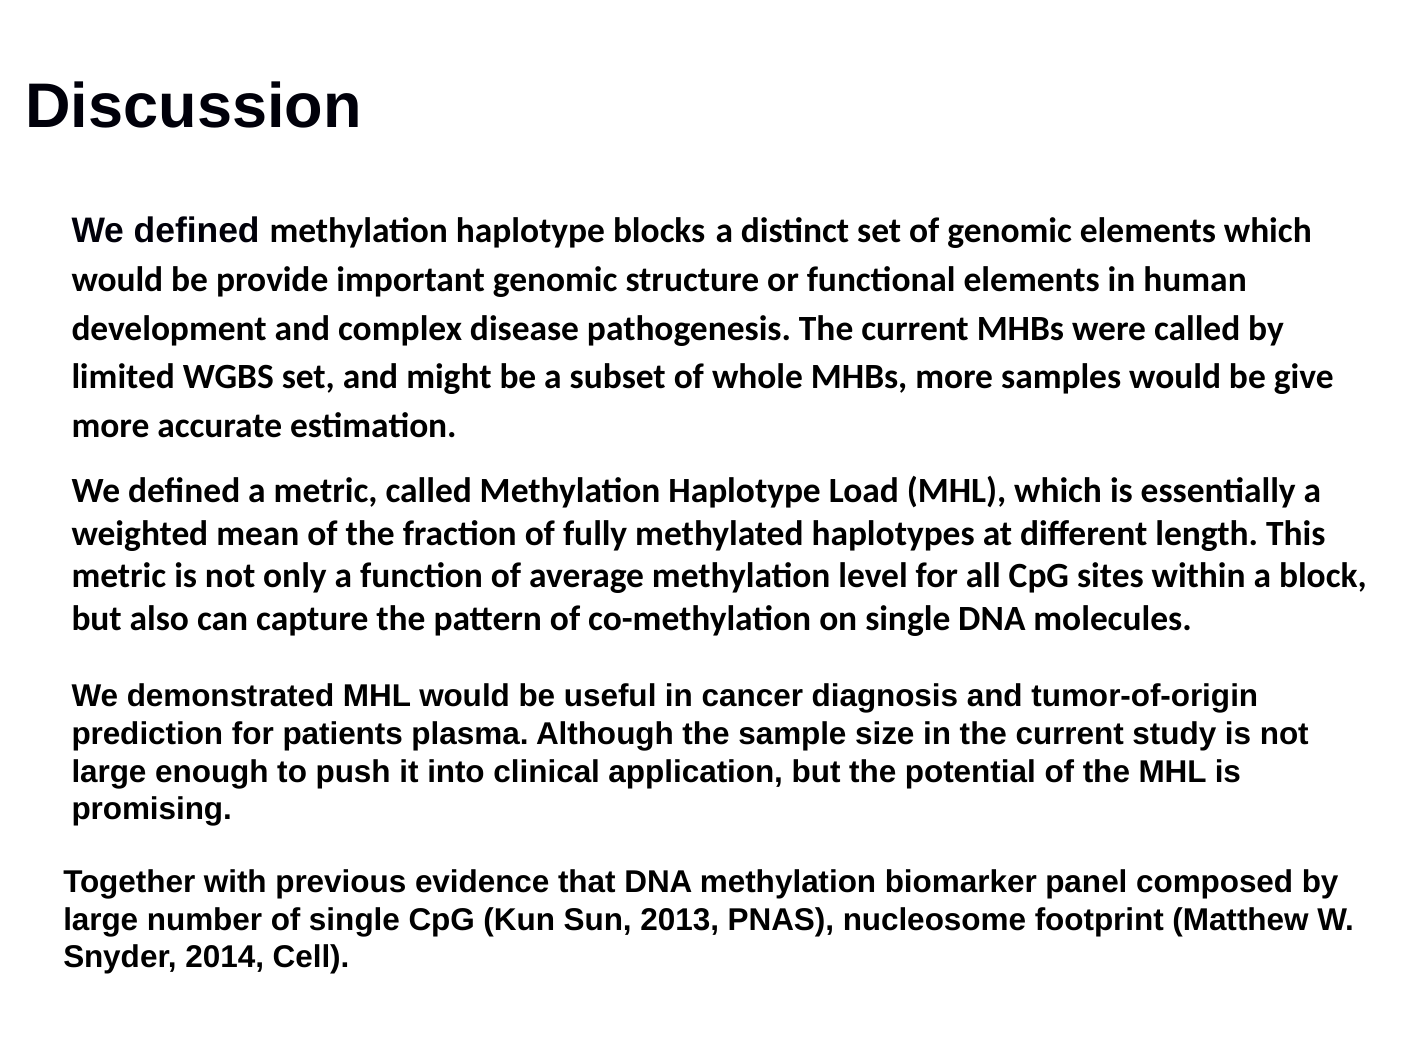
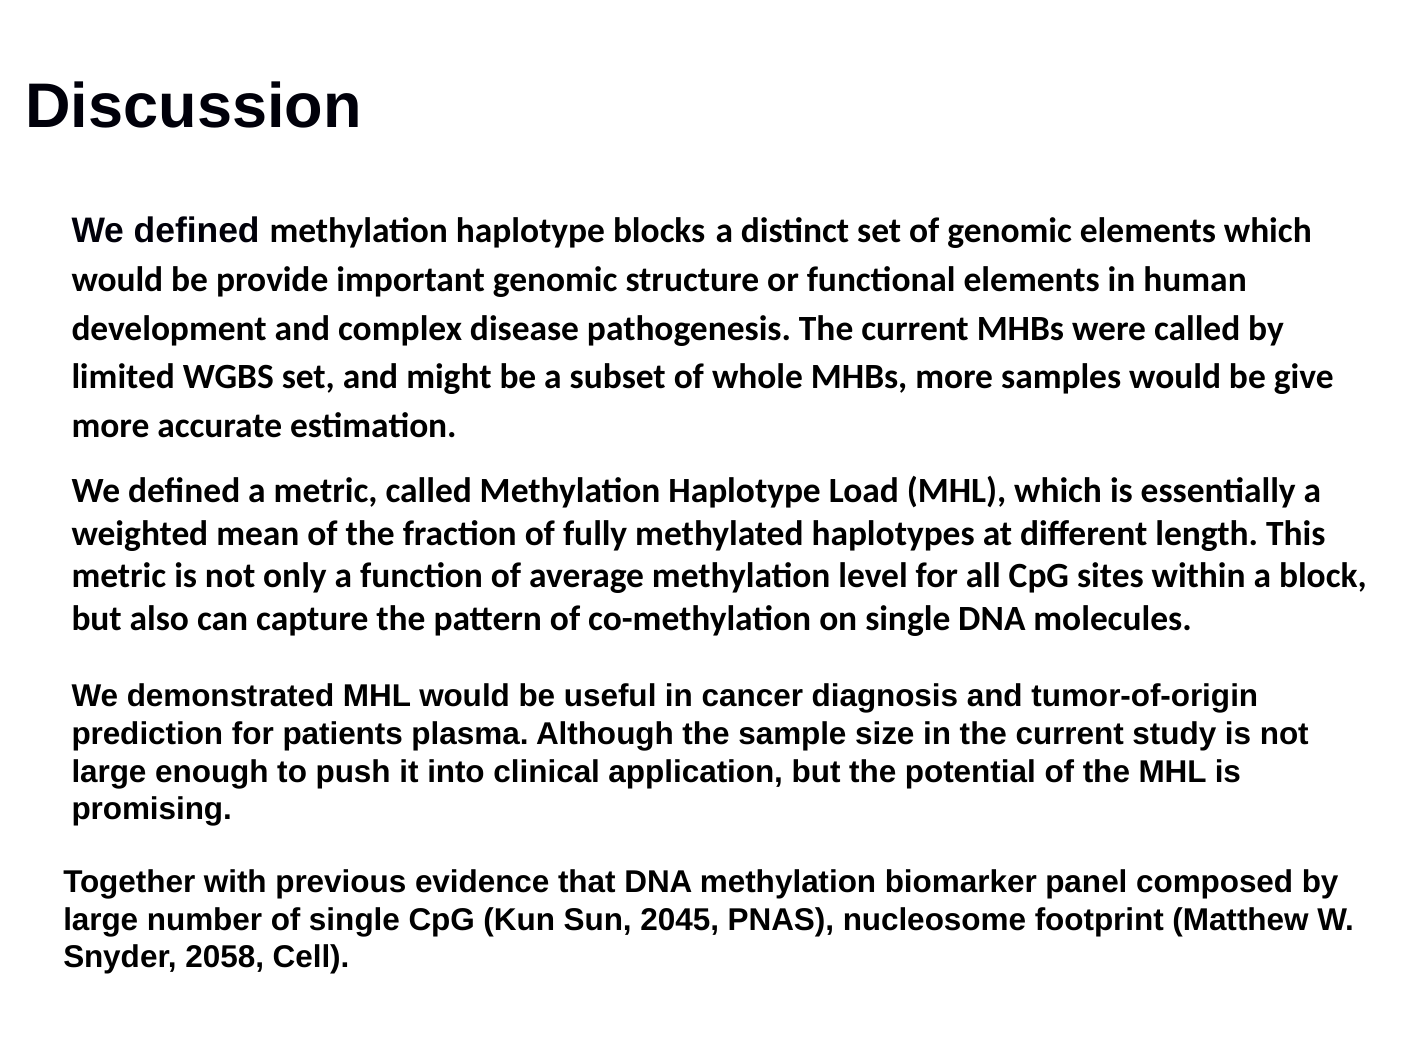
2013: 2013 -> 2045
2014: 2014 -> 2058
